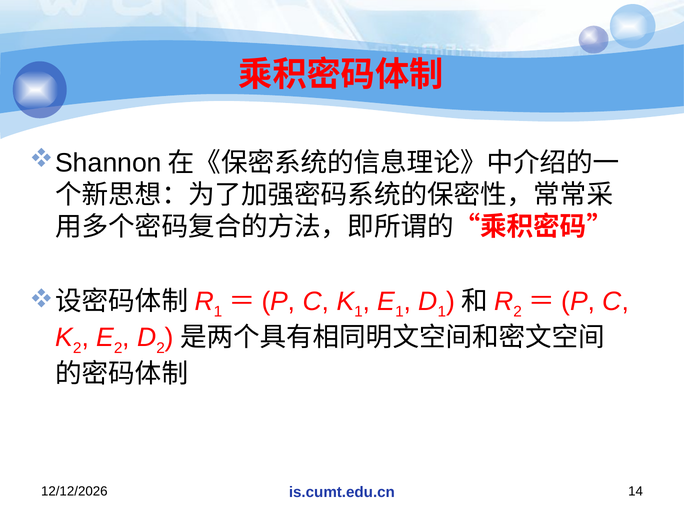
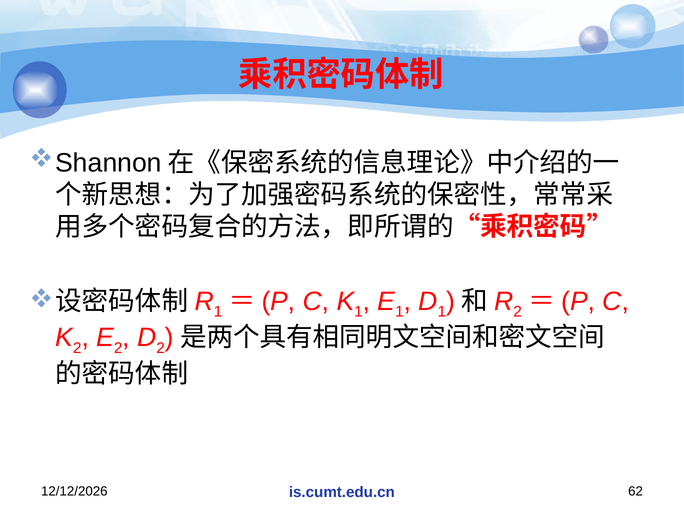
14: 14 -> 62
